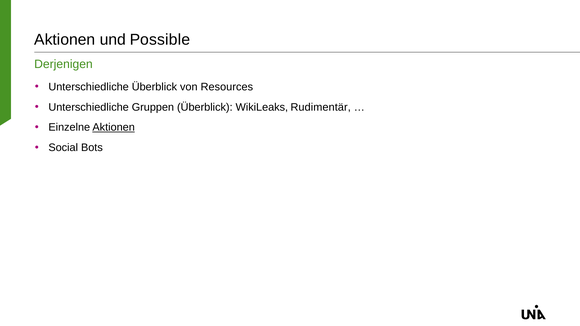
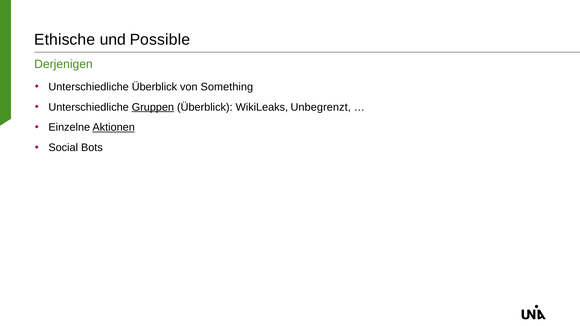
Aktionen at (65, 40): Aktionen -> Ethische
Resources: Resources -> Something
Gruppen underline: none -> present
Rudimentär: Rudimentär -> Unbegrenzt
